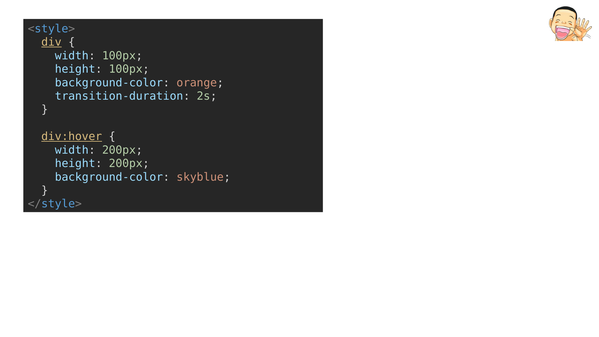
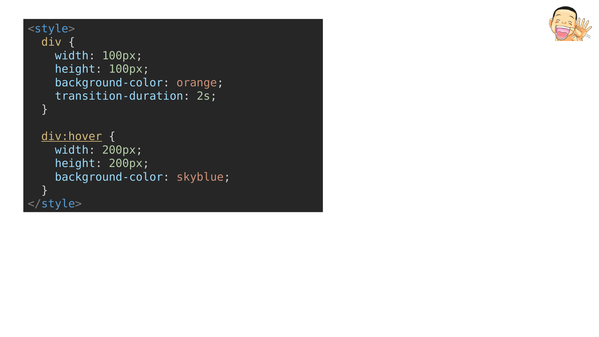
div underline: present -> none
